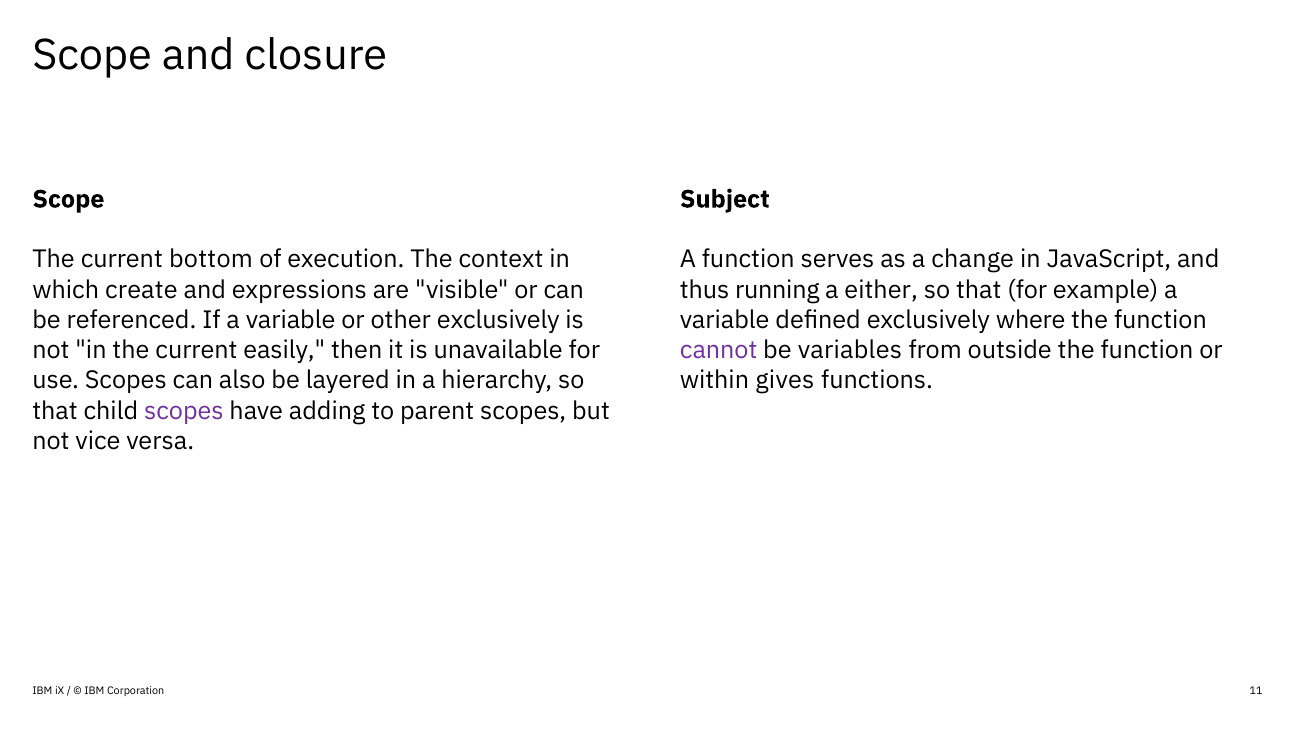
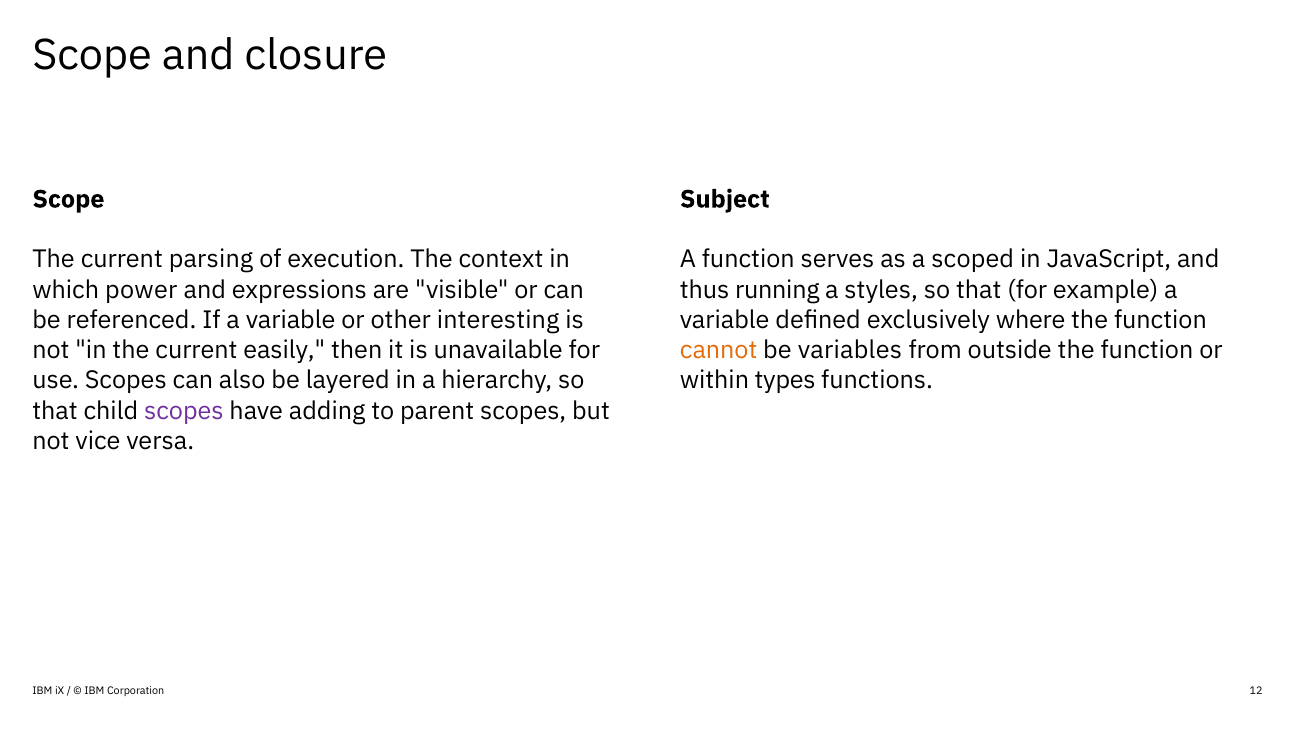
bottom: bottom -> parsing
change: change -> scoped
create: create -> power
either: either -> styles
other exclusively: exclusively -> interesting
cannot colour: purple -> orange
gives: gives -> types
11: 11 -> 12
